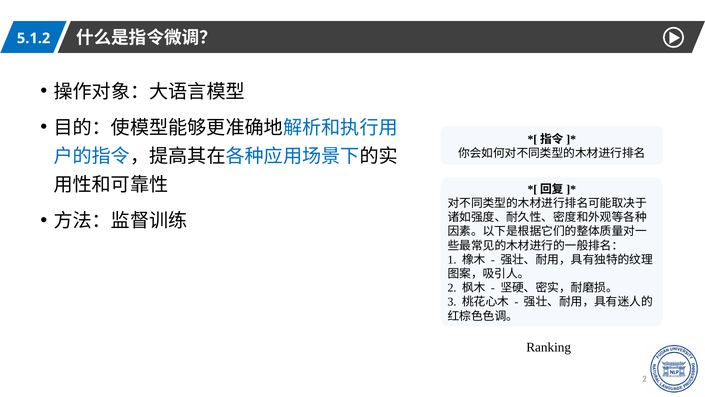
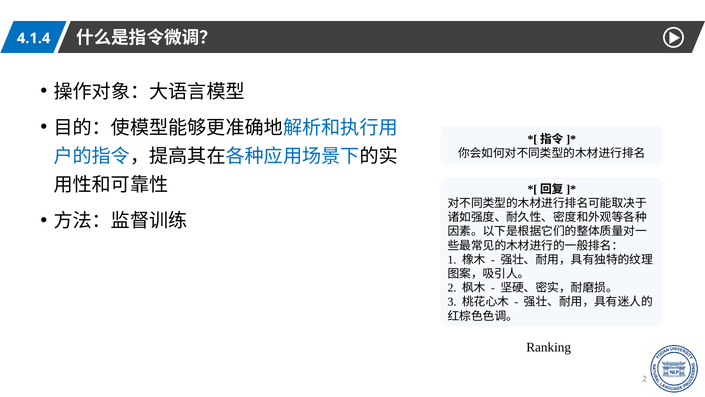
5.1.2: 5.1.2 -> 4.1.4
